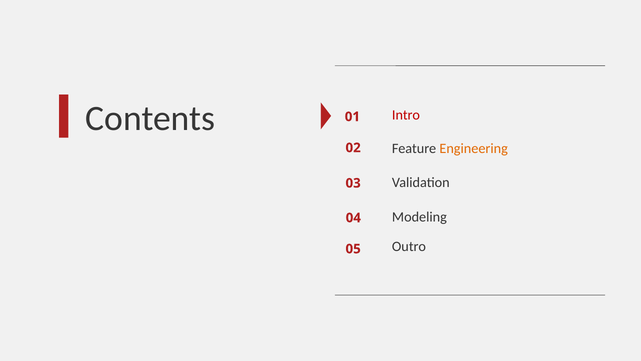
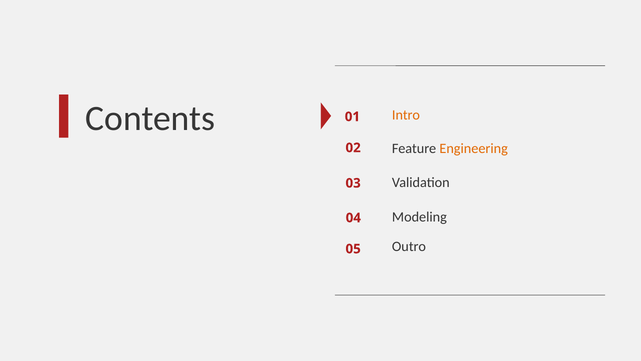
Intro colour: red -> orange
